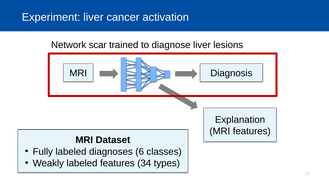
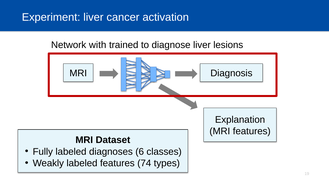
scar: scar -> with
34: 34 -> 74
